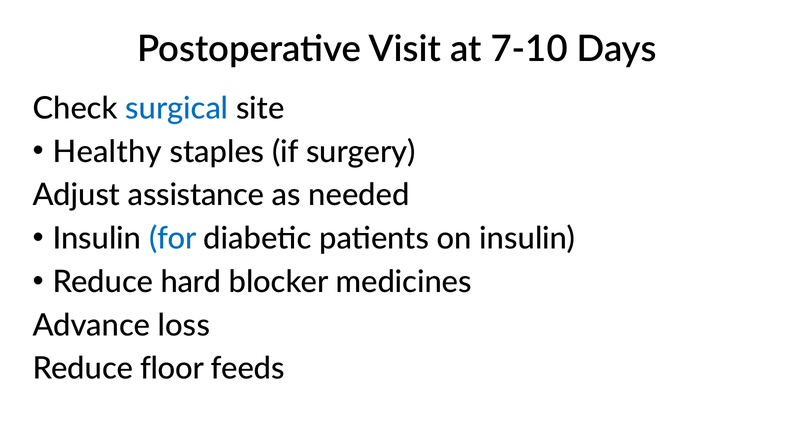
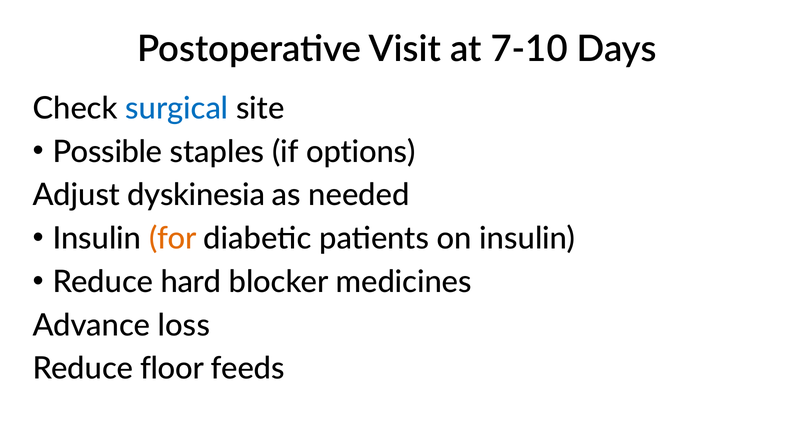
Healthy: Healthy -> Possible
surgery: surgery -> options
assistance: assistance -> dyskinesia
for colour: blue -> orange
